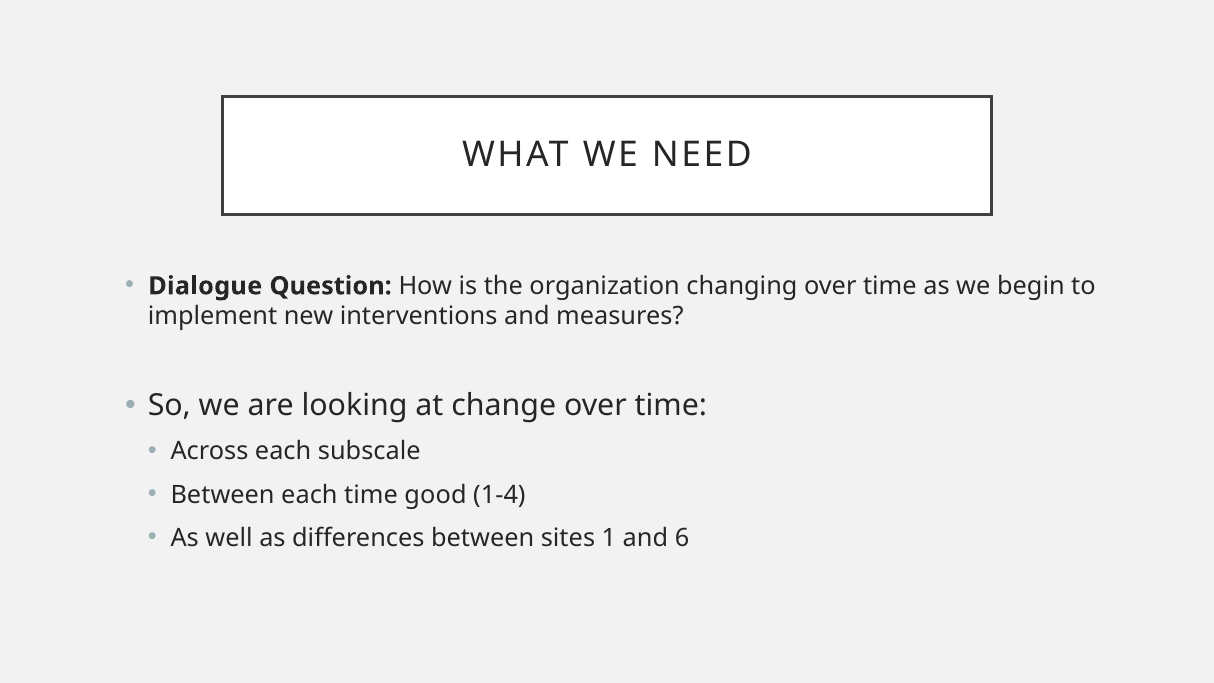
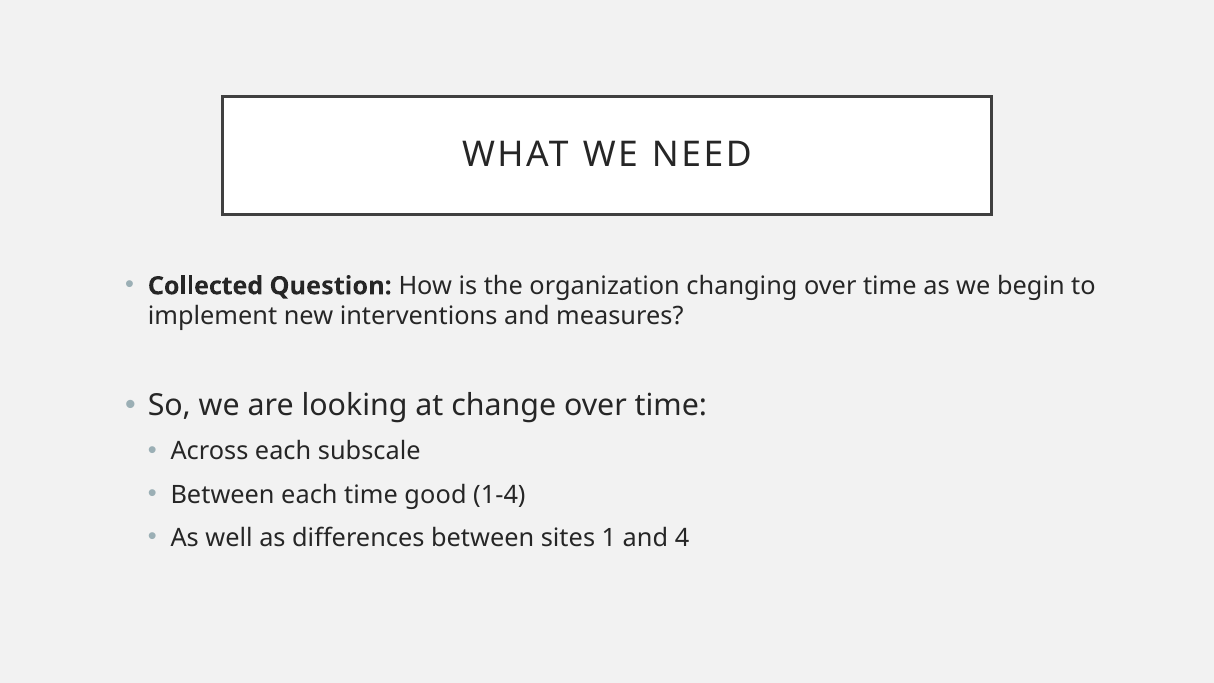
Dialogue: Dialogue -> Collected
6: 6 -> 4
